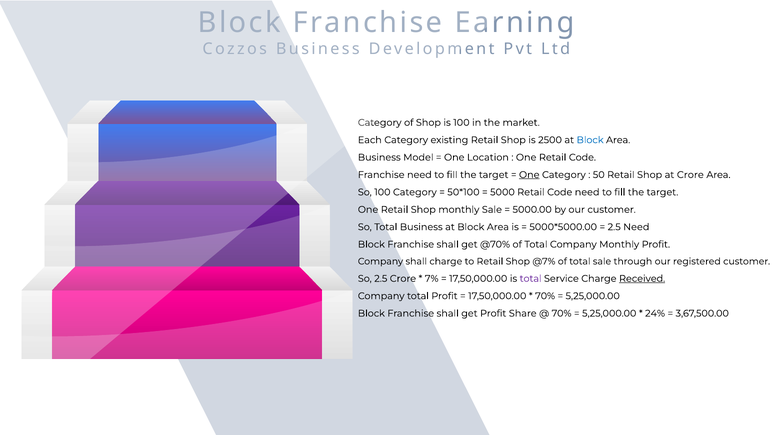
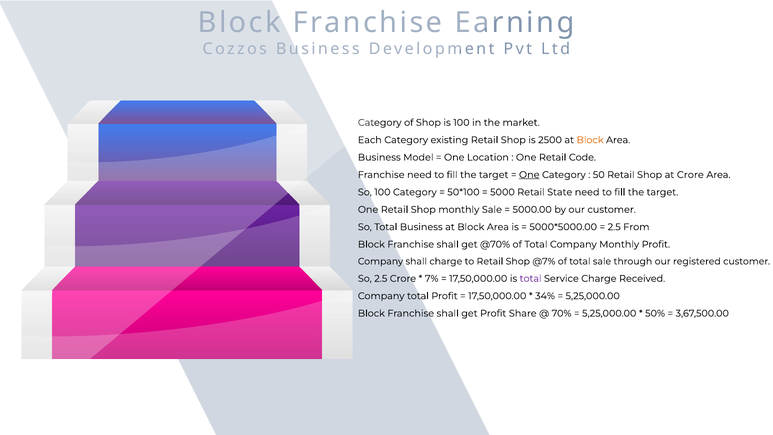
Block at (590, 140) colour: blue -> orange
Code at (560, 192): Code -> State
2.5 Need: Need -> From
Received underline: present -> none
70% at (545, 296): 70% -> 34%
24%: 24% -> 50%
